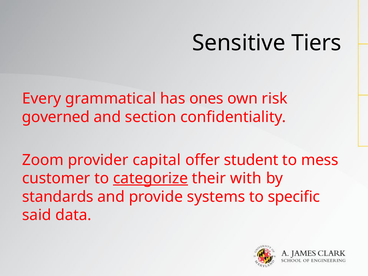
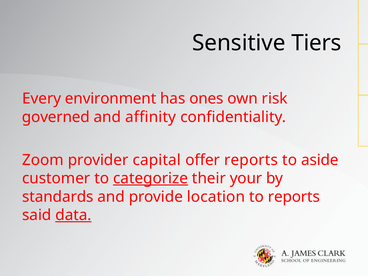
grammatical: grammatical -> environment
section: section -> affinity
offer student: student -> reports
mess: mess -> aside
with: with -> your
systems: systems -> location
to specific: specific -> reports
data underline: none -> present
